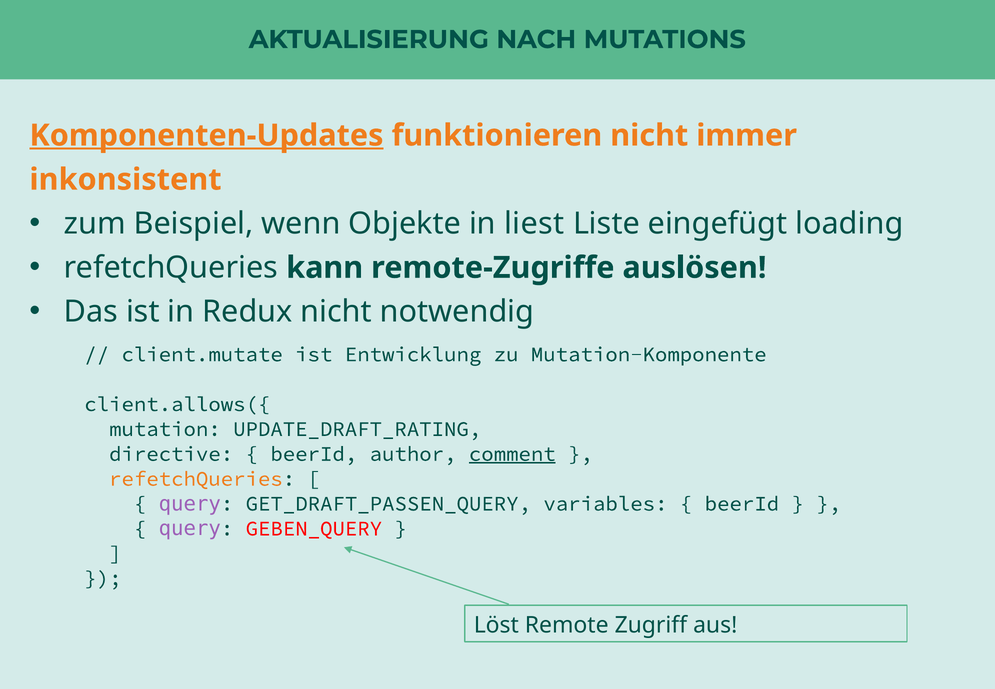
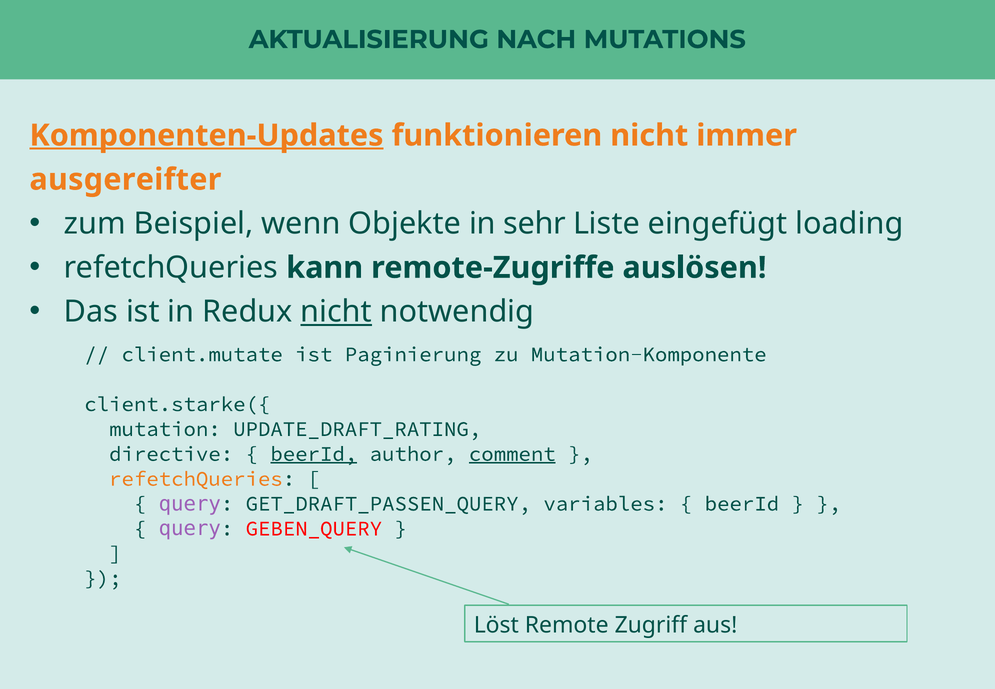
inkonsistent: inkonsistent -> ausgereifter
liest: liest -> sehr
nicht at (336, 312) underline: none -> present
Entwicklung: Entwicklung -> Paginierung
client.allows({: client.allows({ -> client.starke({
beerId at (314, 454) underline: none -> present
